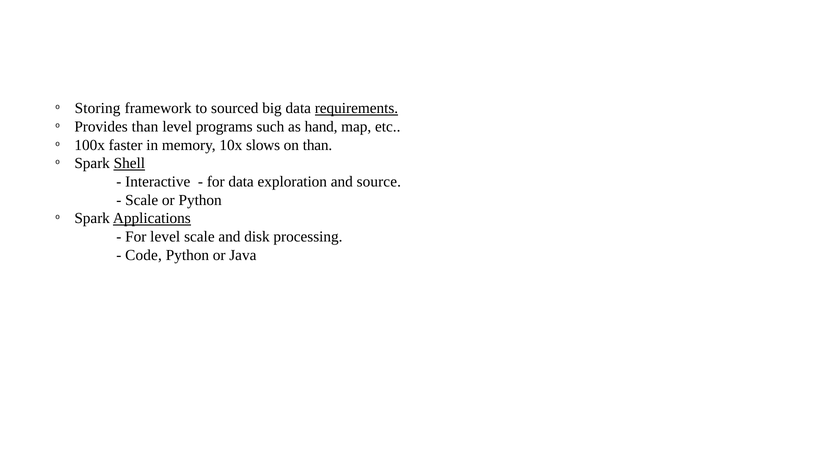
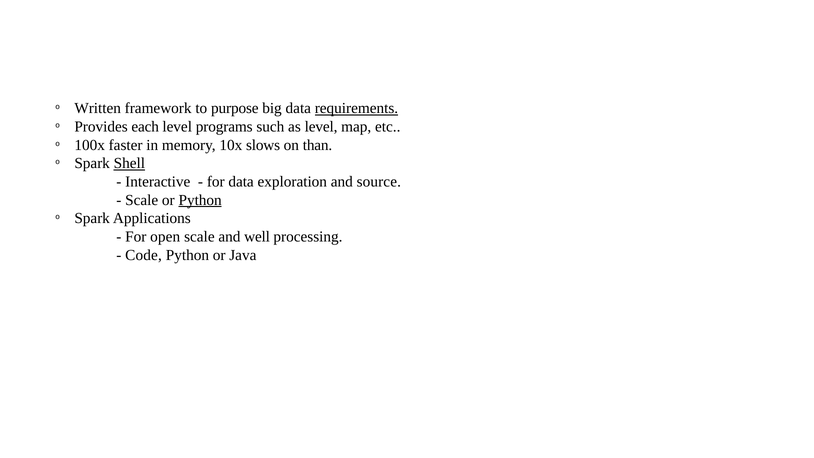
Storing: Storing -> Written
sourced: sourced -> purpose
Provides than: than -> each
as hand: hand -> level
Python at (200, 200) underline: none -> present
Applications underline: present -> none
For level: level -> open
disk: disk -> well
